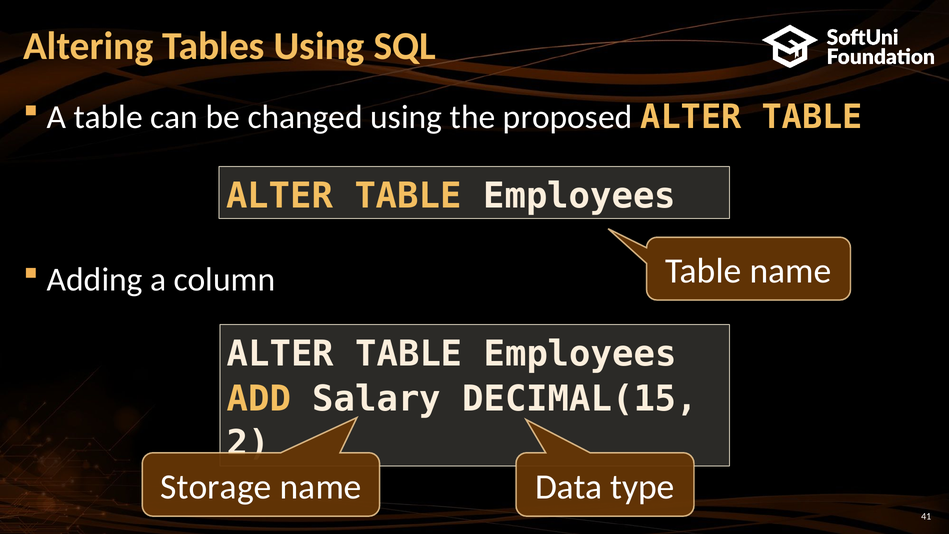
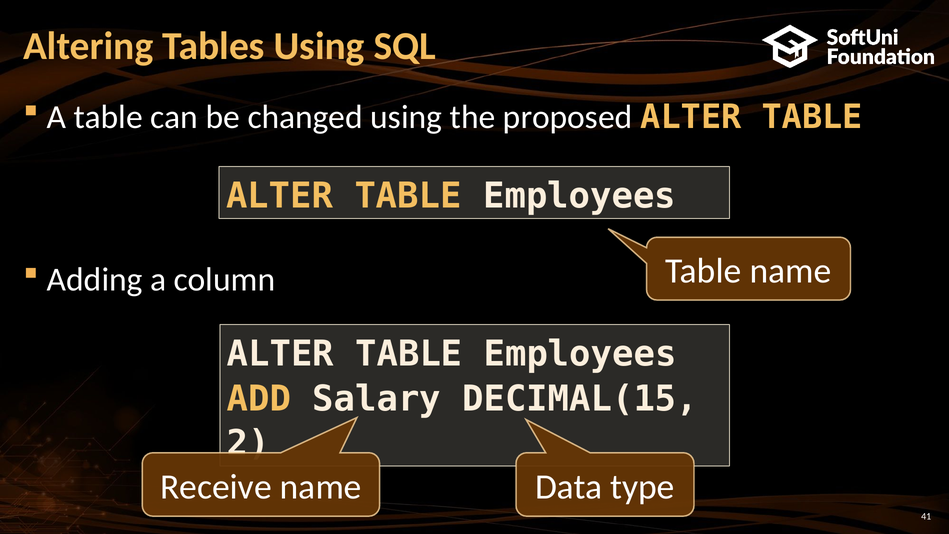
Storage: Storage -> Receive
